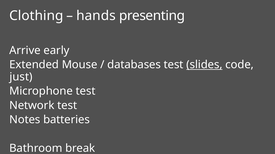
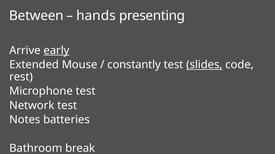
Clothing: Clothing -> Between
early underline: none -> present
databases: databases -> constantly
just: just -> rest
